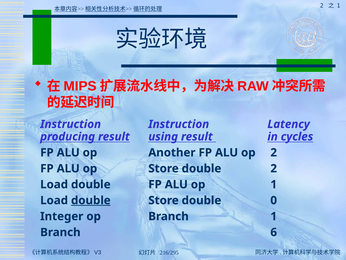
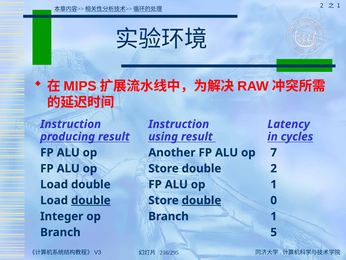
op 2: 2 -> 7
double at (201, 200) underline: none -> present
6: 6 -> 5
